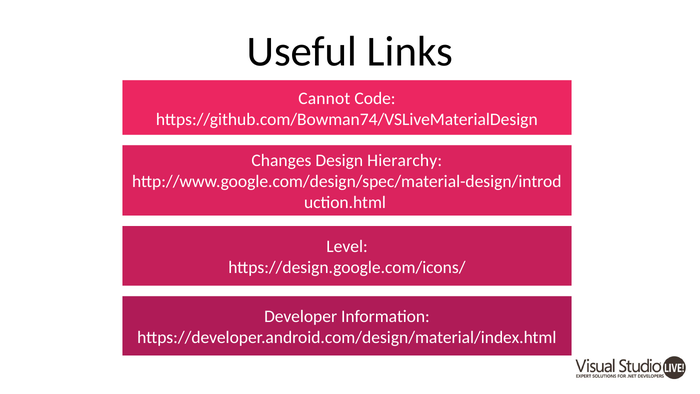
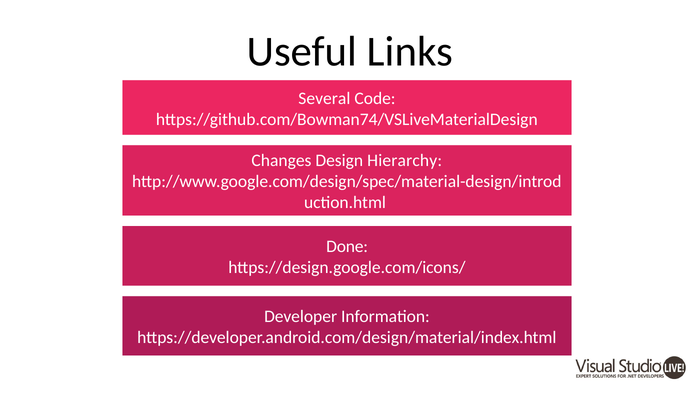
Cannot: Cannot -> Several
Level: Level -> Done
